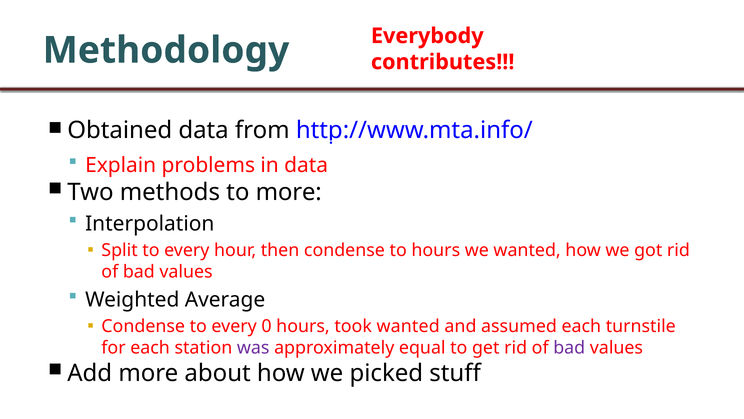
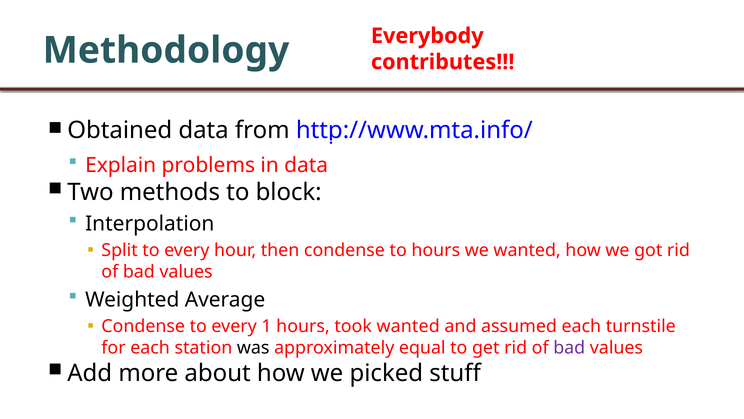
to more: more -> block
0: 0 -> 1
was colour: purple -> black
